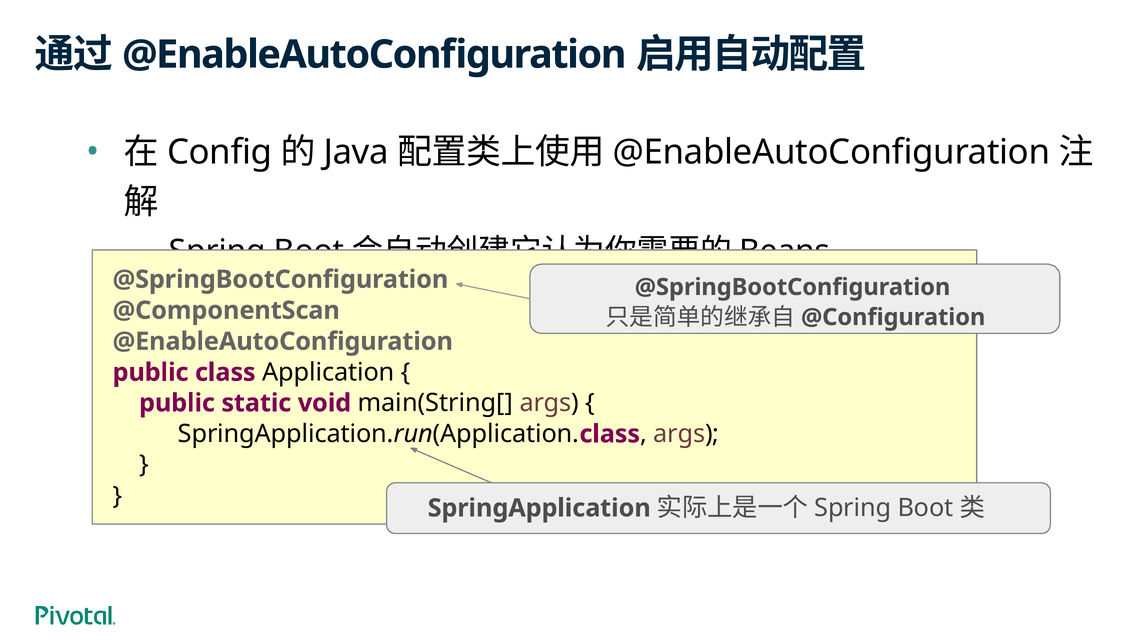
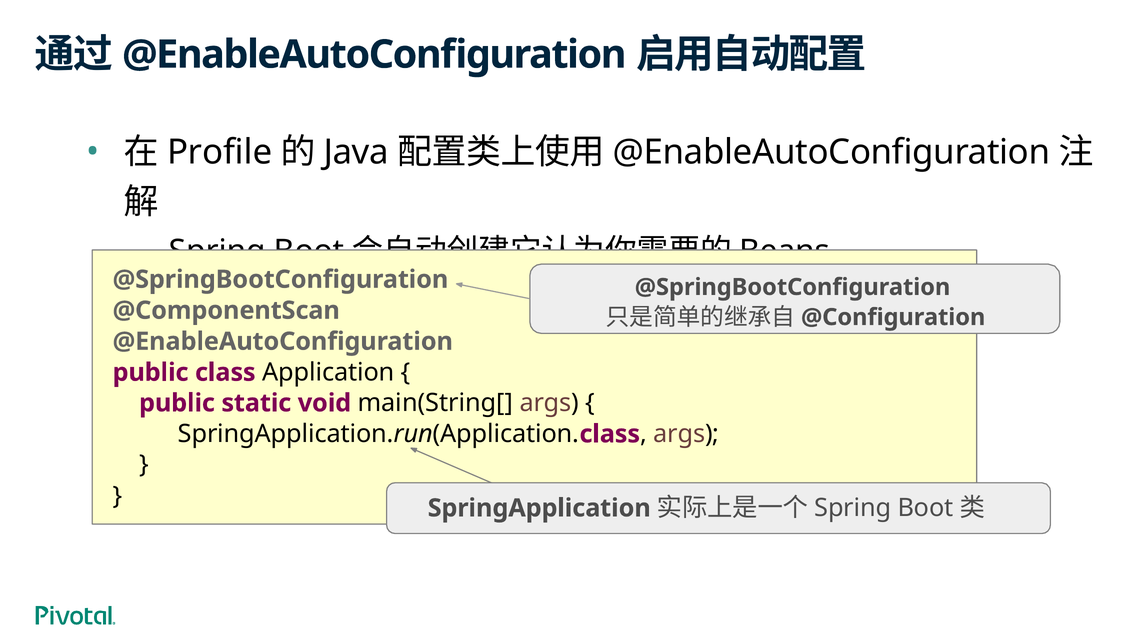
Config: Config -> Profile
